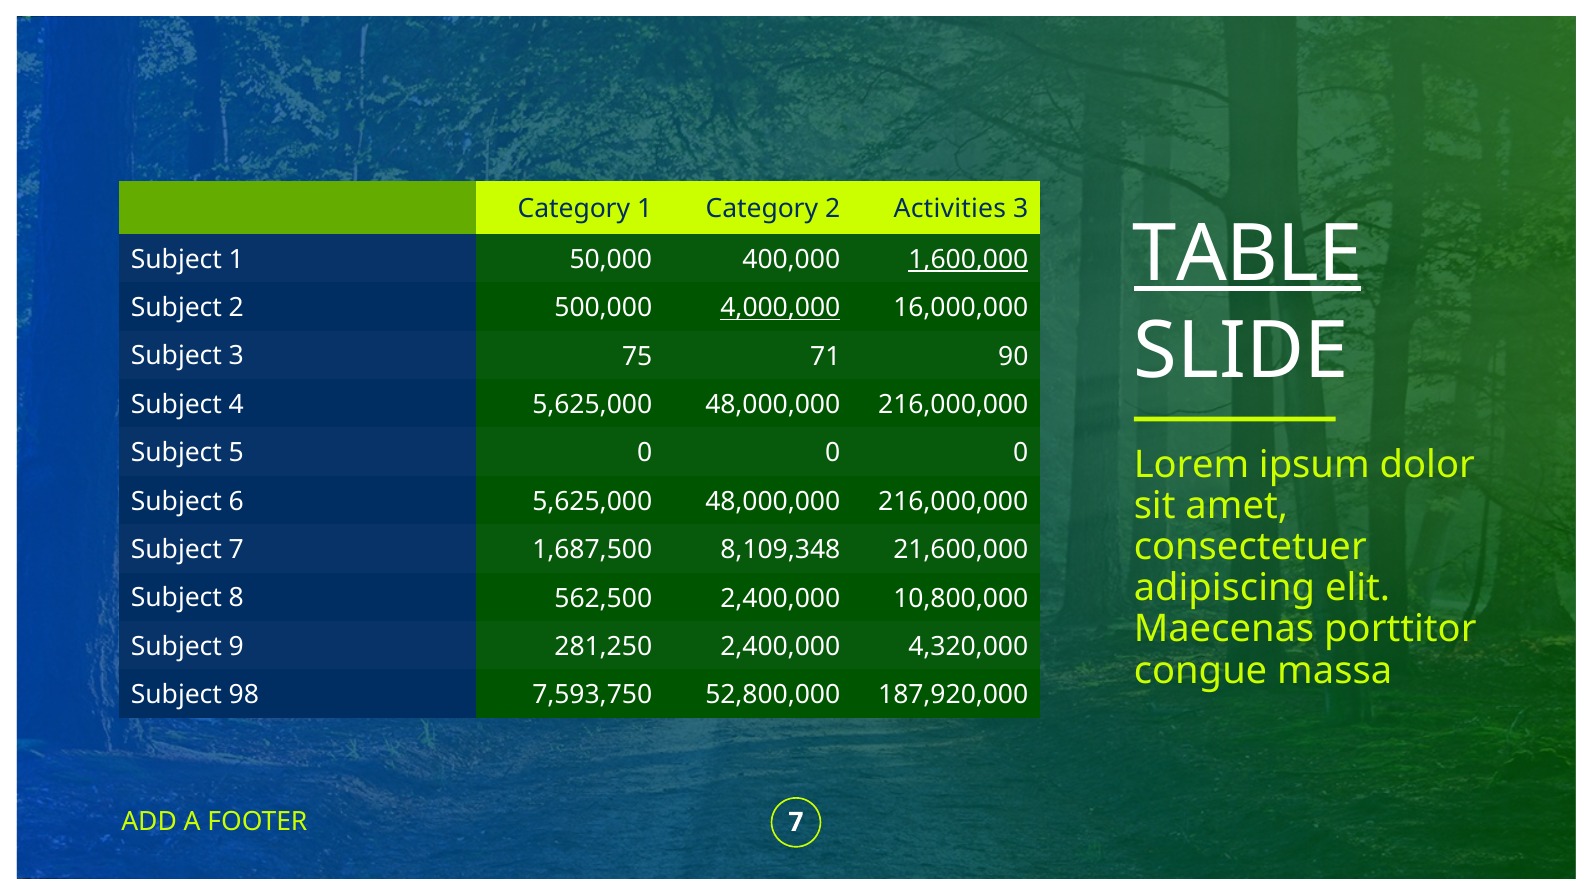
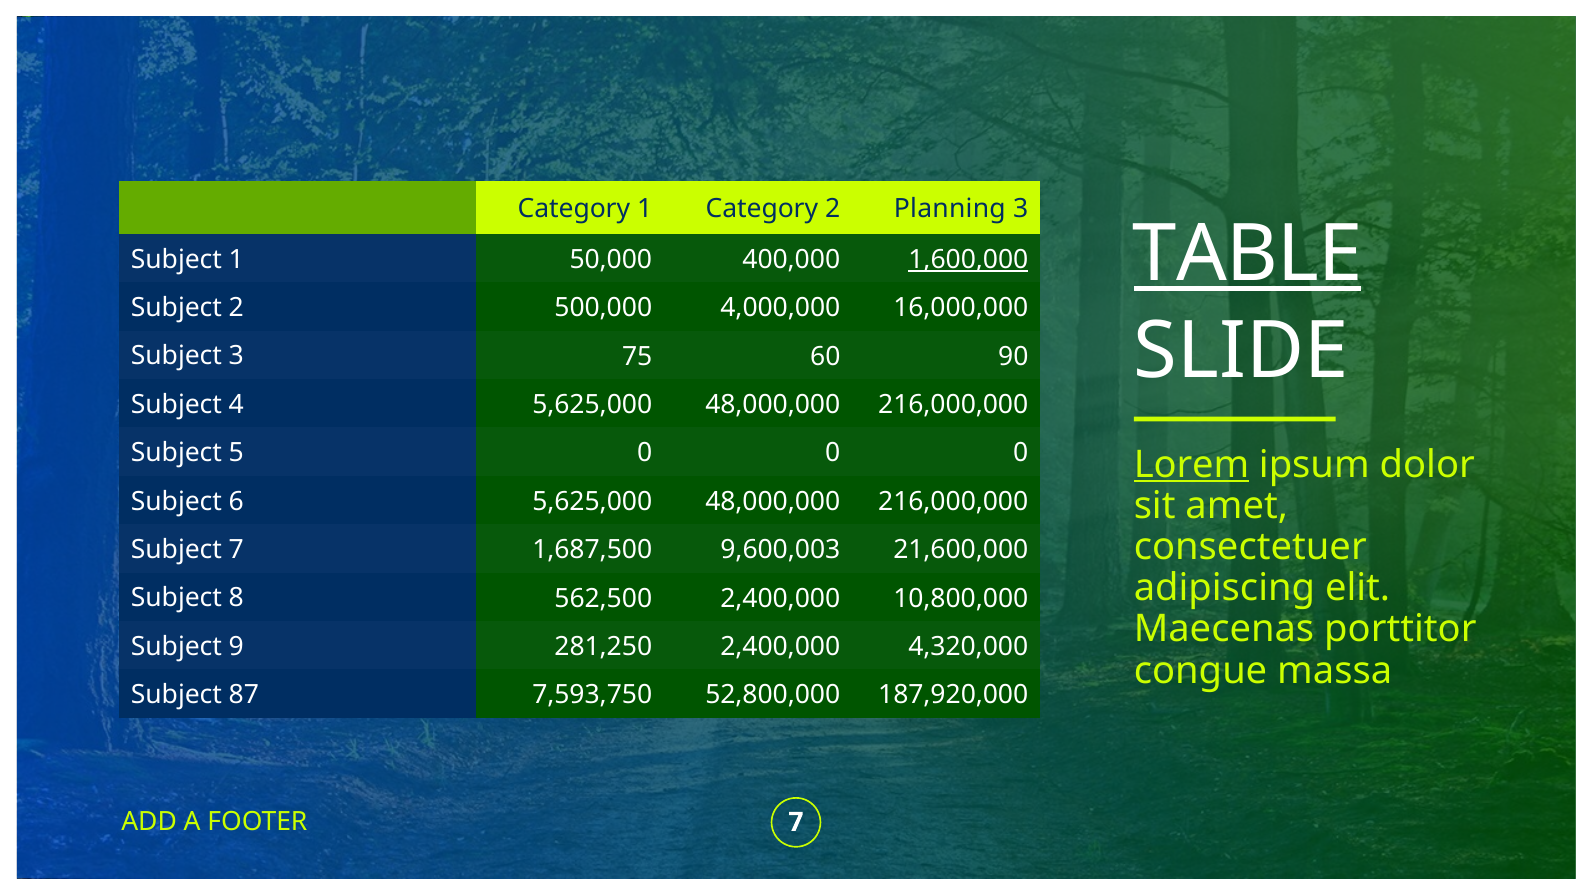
Activities: Activities -> Planning
4,000,000 underline: present -> none
71: 71 -> 60
Lorem underline: none -> present
8,109,348: 8,109,348 -> 9,600,003
98: 98 -> 87
